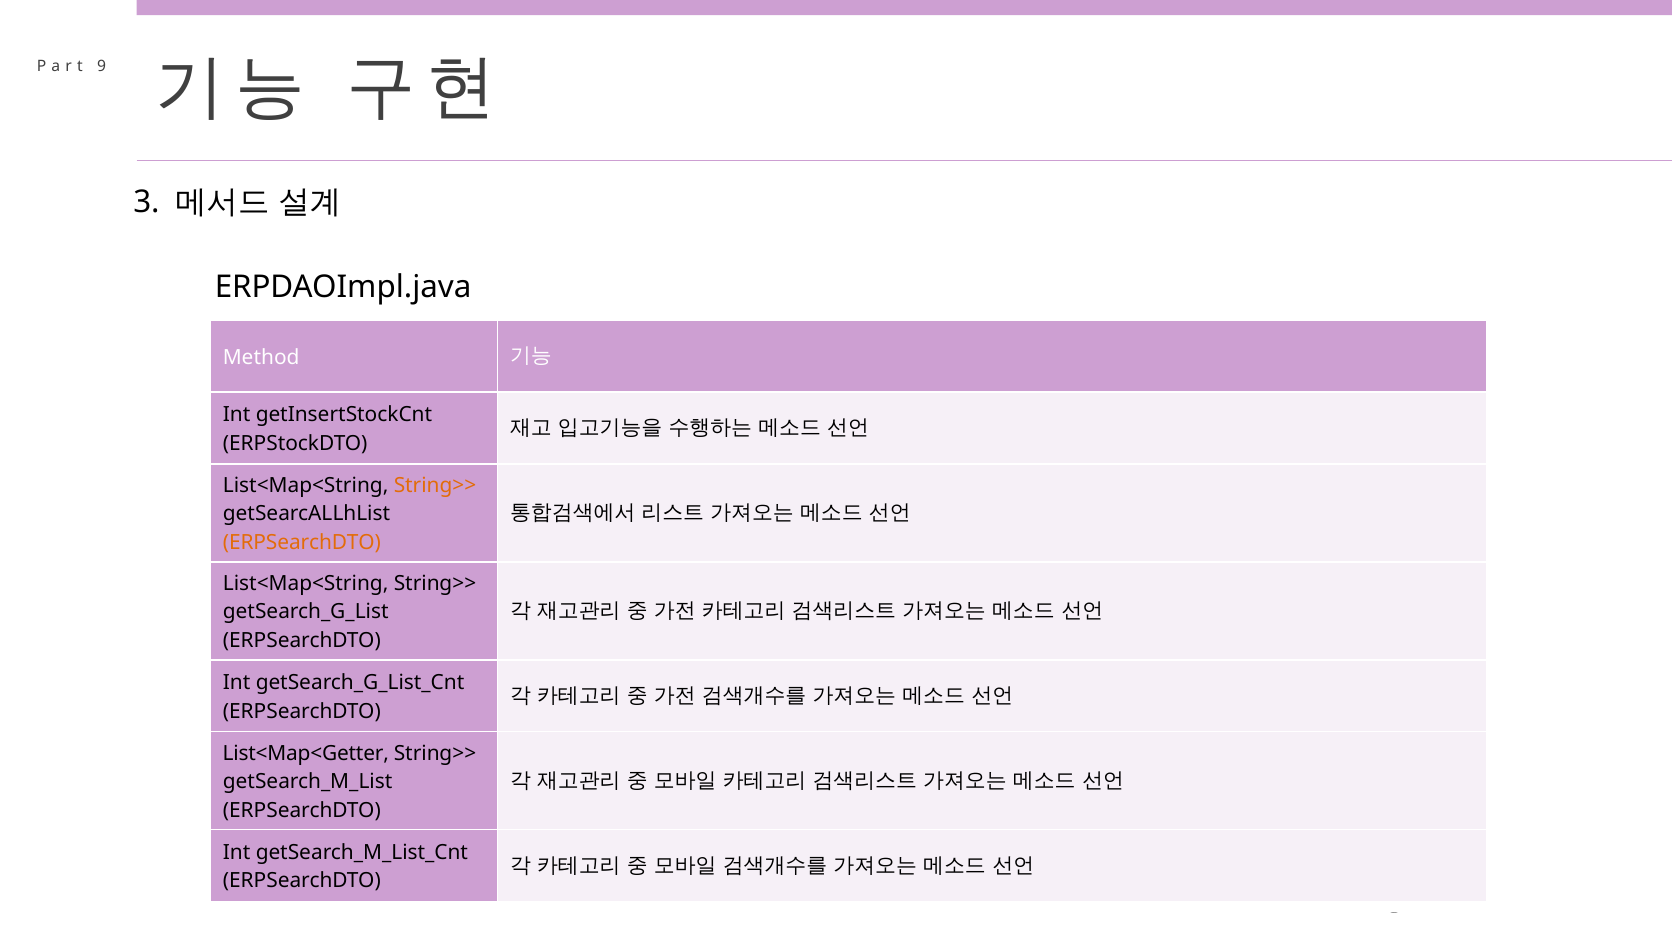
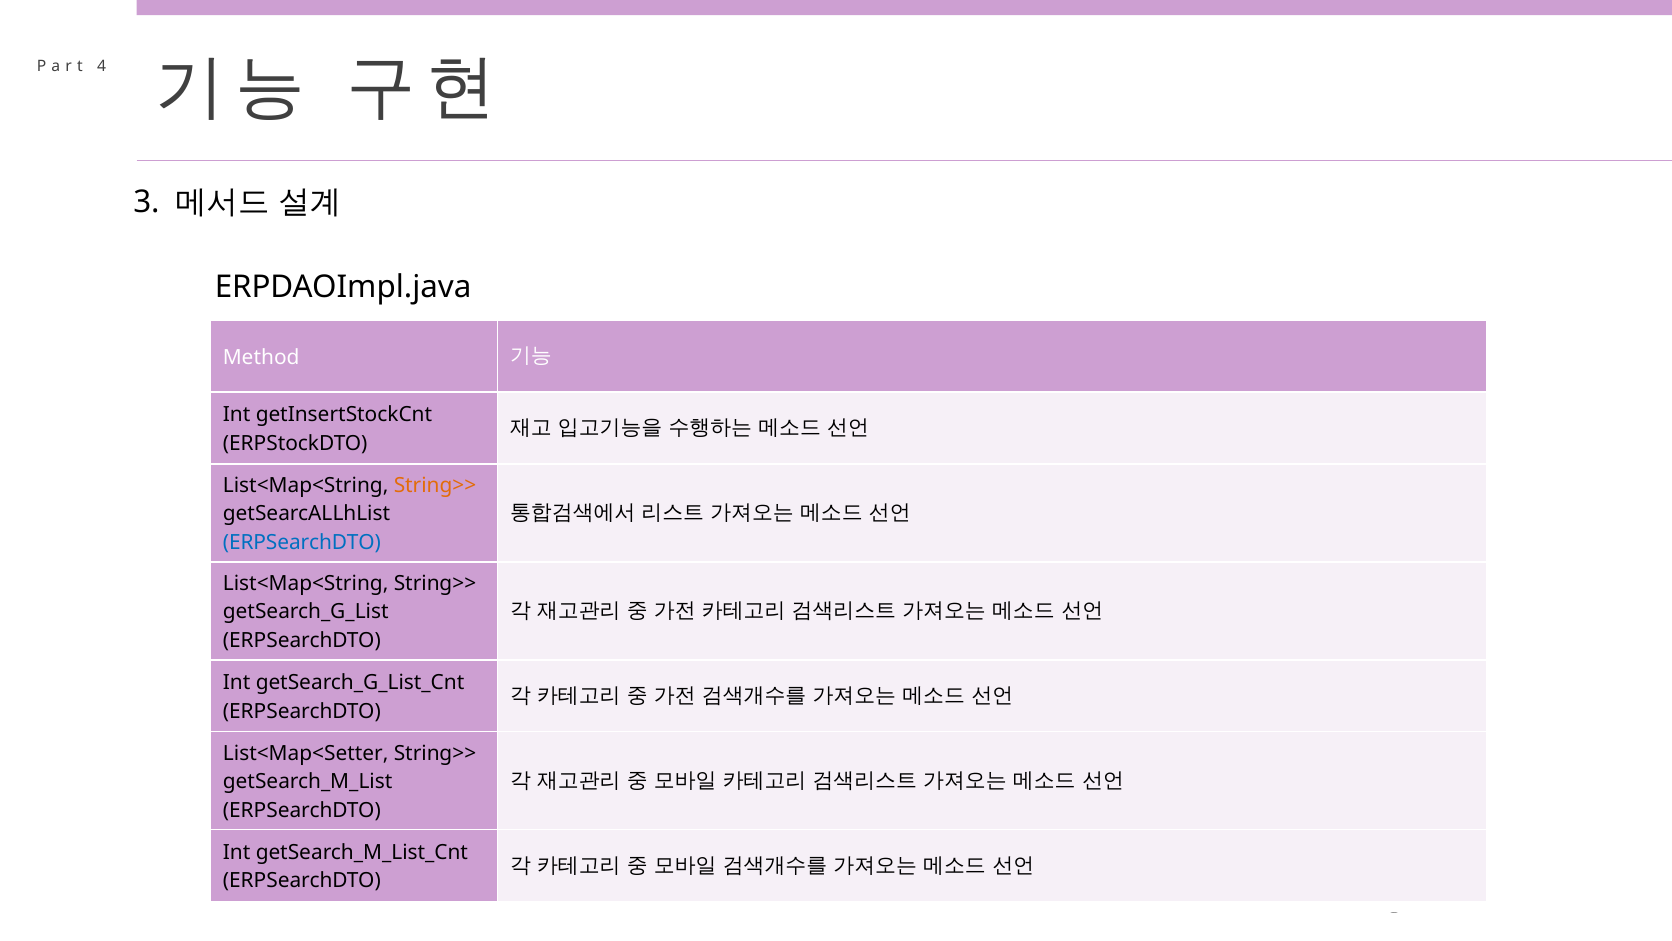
9: 9 -> 4
ERPSearchDTO at (302, 542) colour: orange -> blue
List<Map<Getter: List<Map<Getter -> List<Map<Setter
